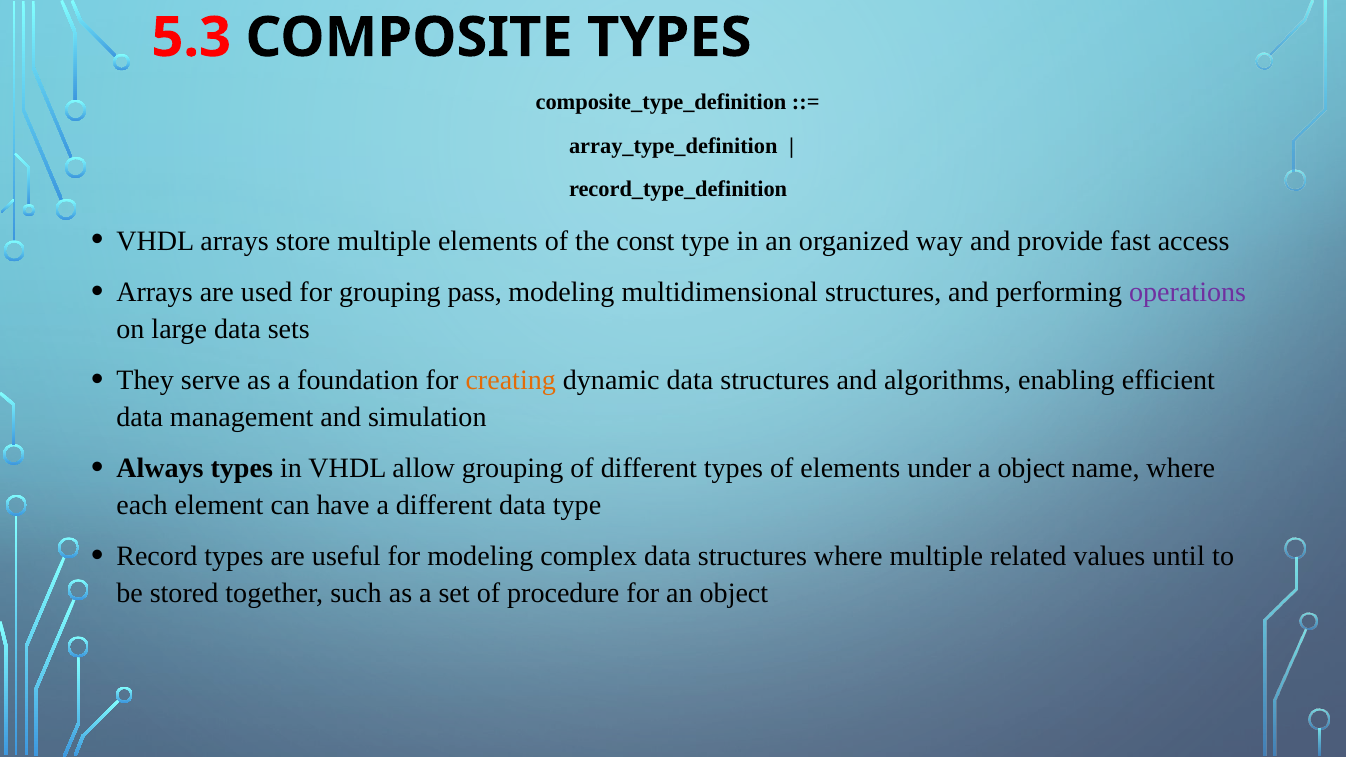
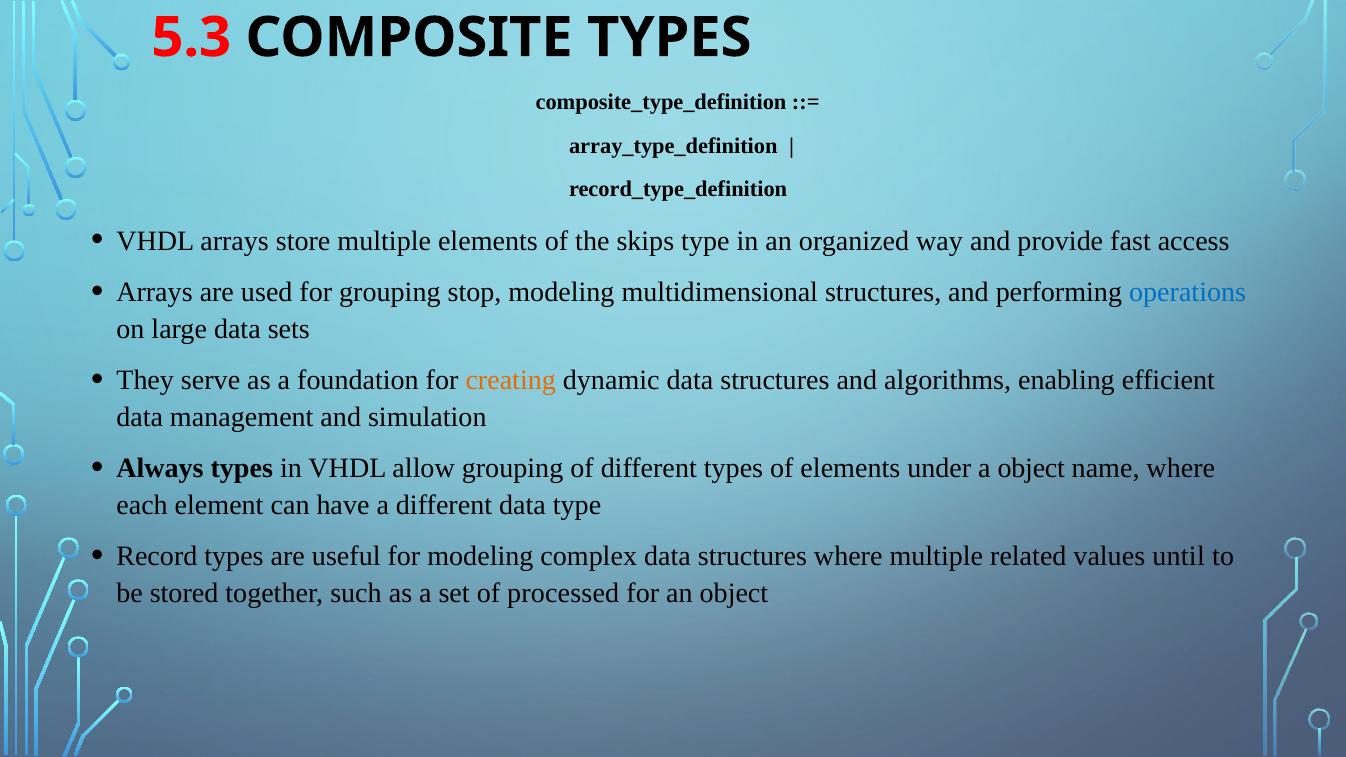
const: const -> skips
pass: pass -> stop
operations colour: purple -> blue
procedure: procedure -> processed
